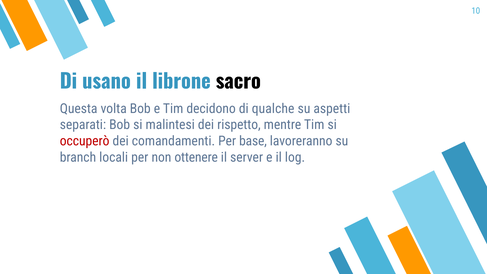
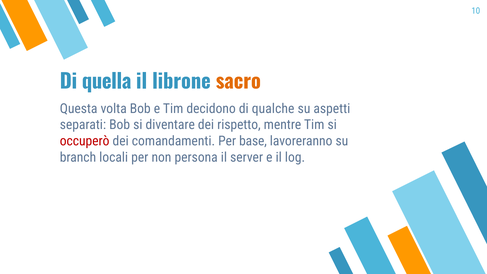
usano: usano -> quella
sacro colour: black -> orange
malintesi: malintesi -> diventare
ottenere: ottenere -> persona
